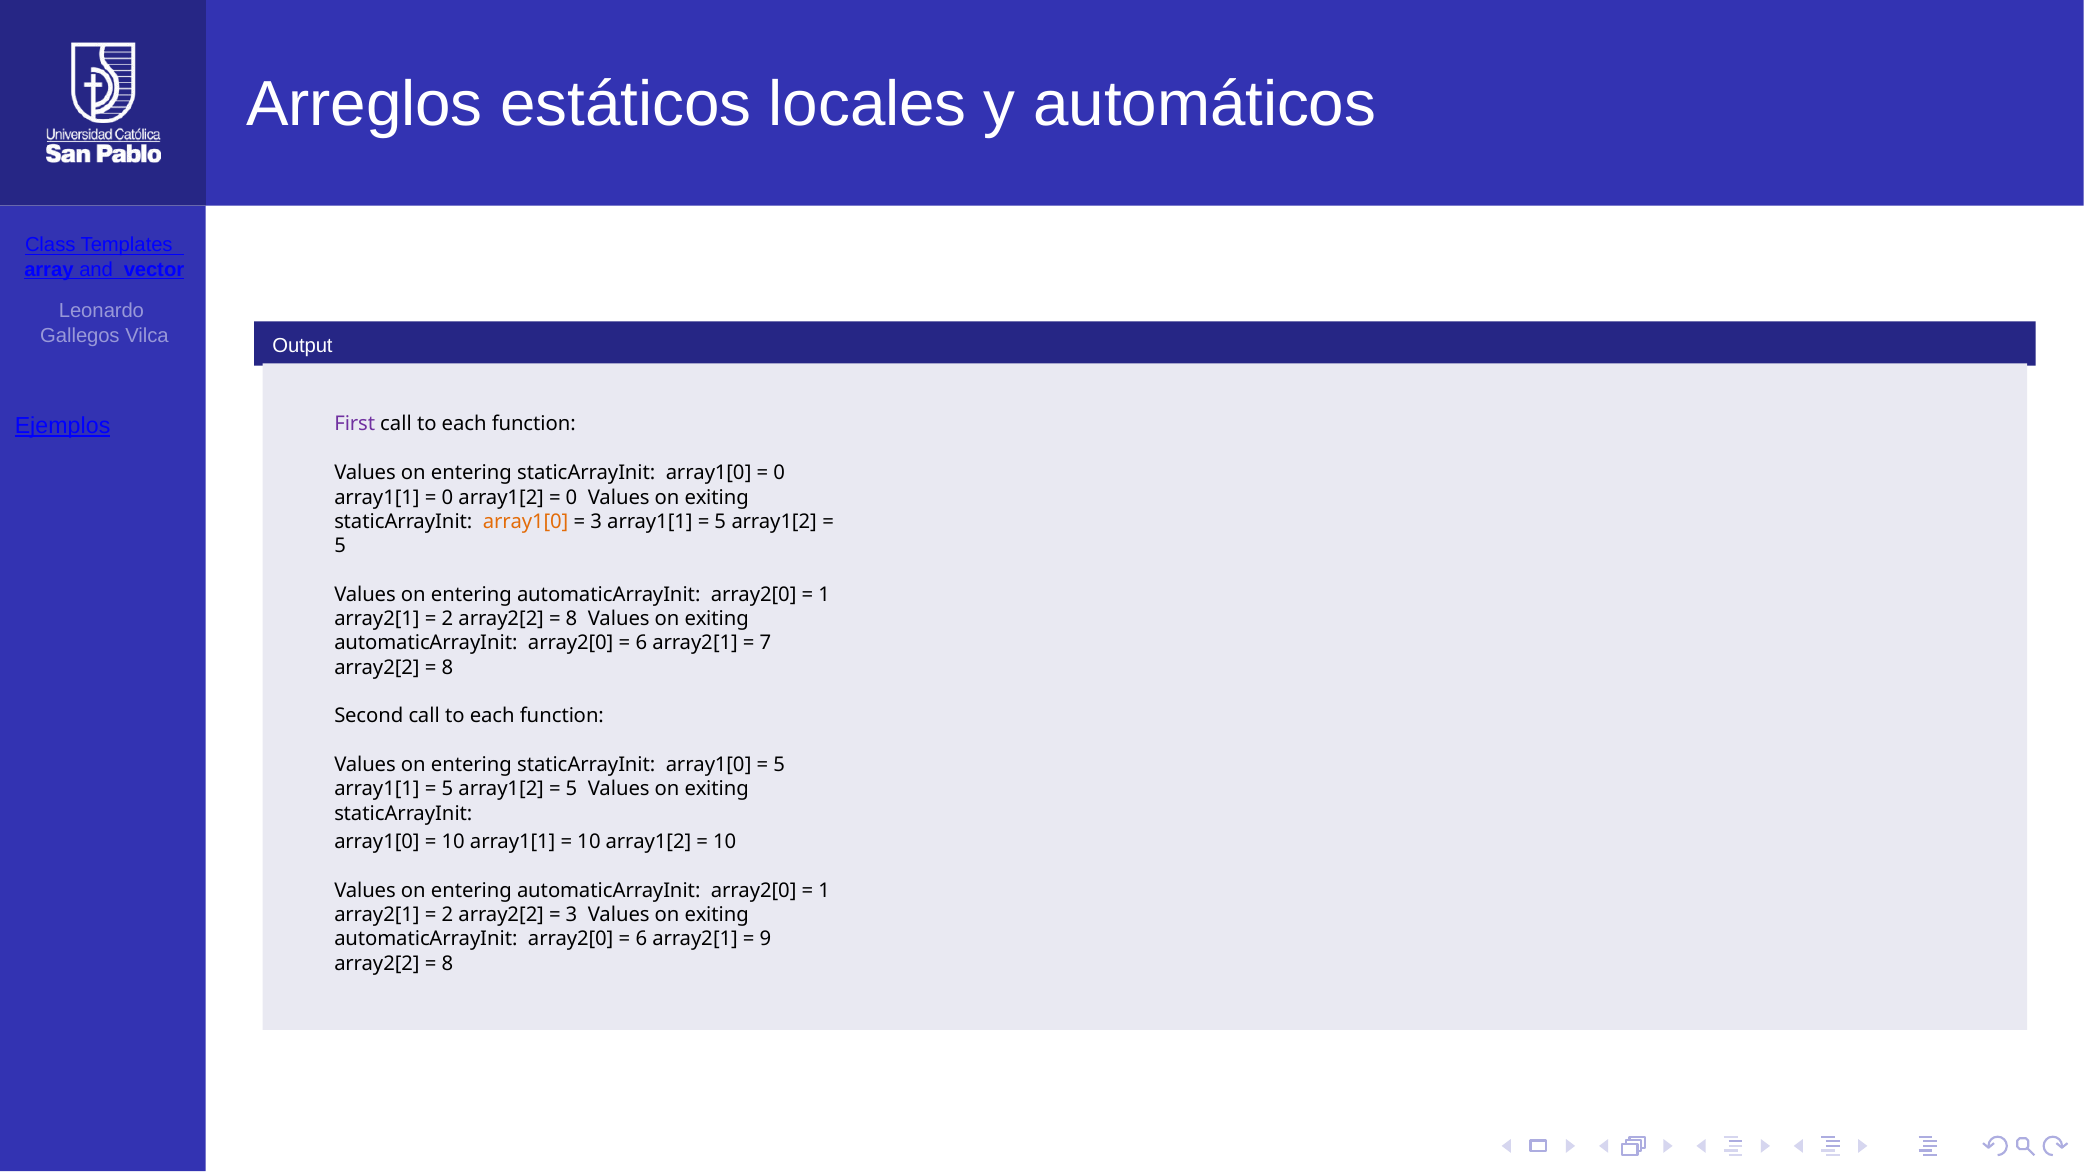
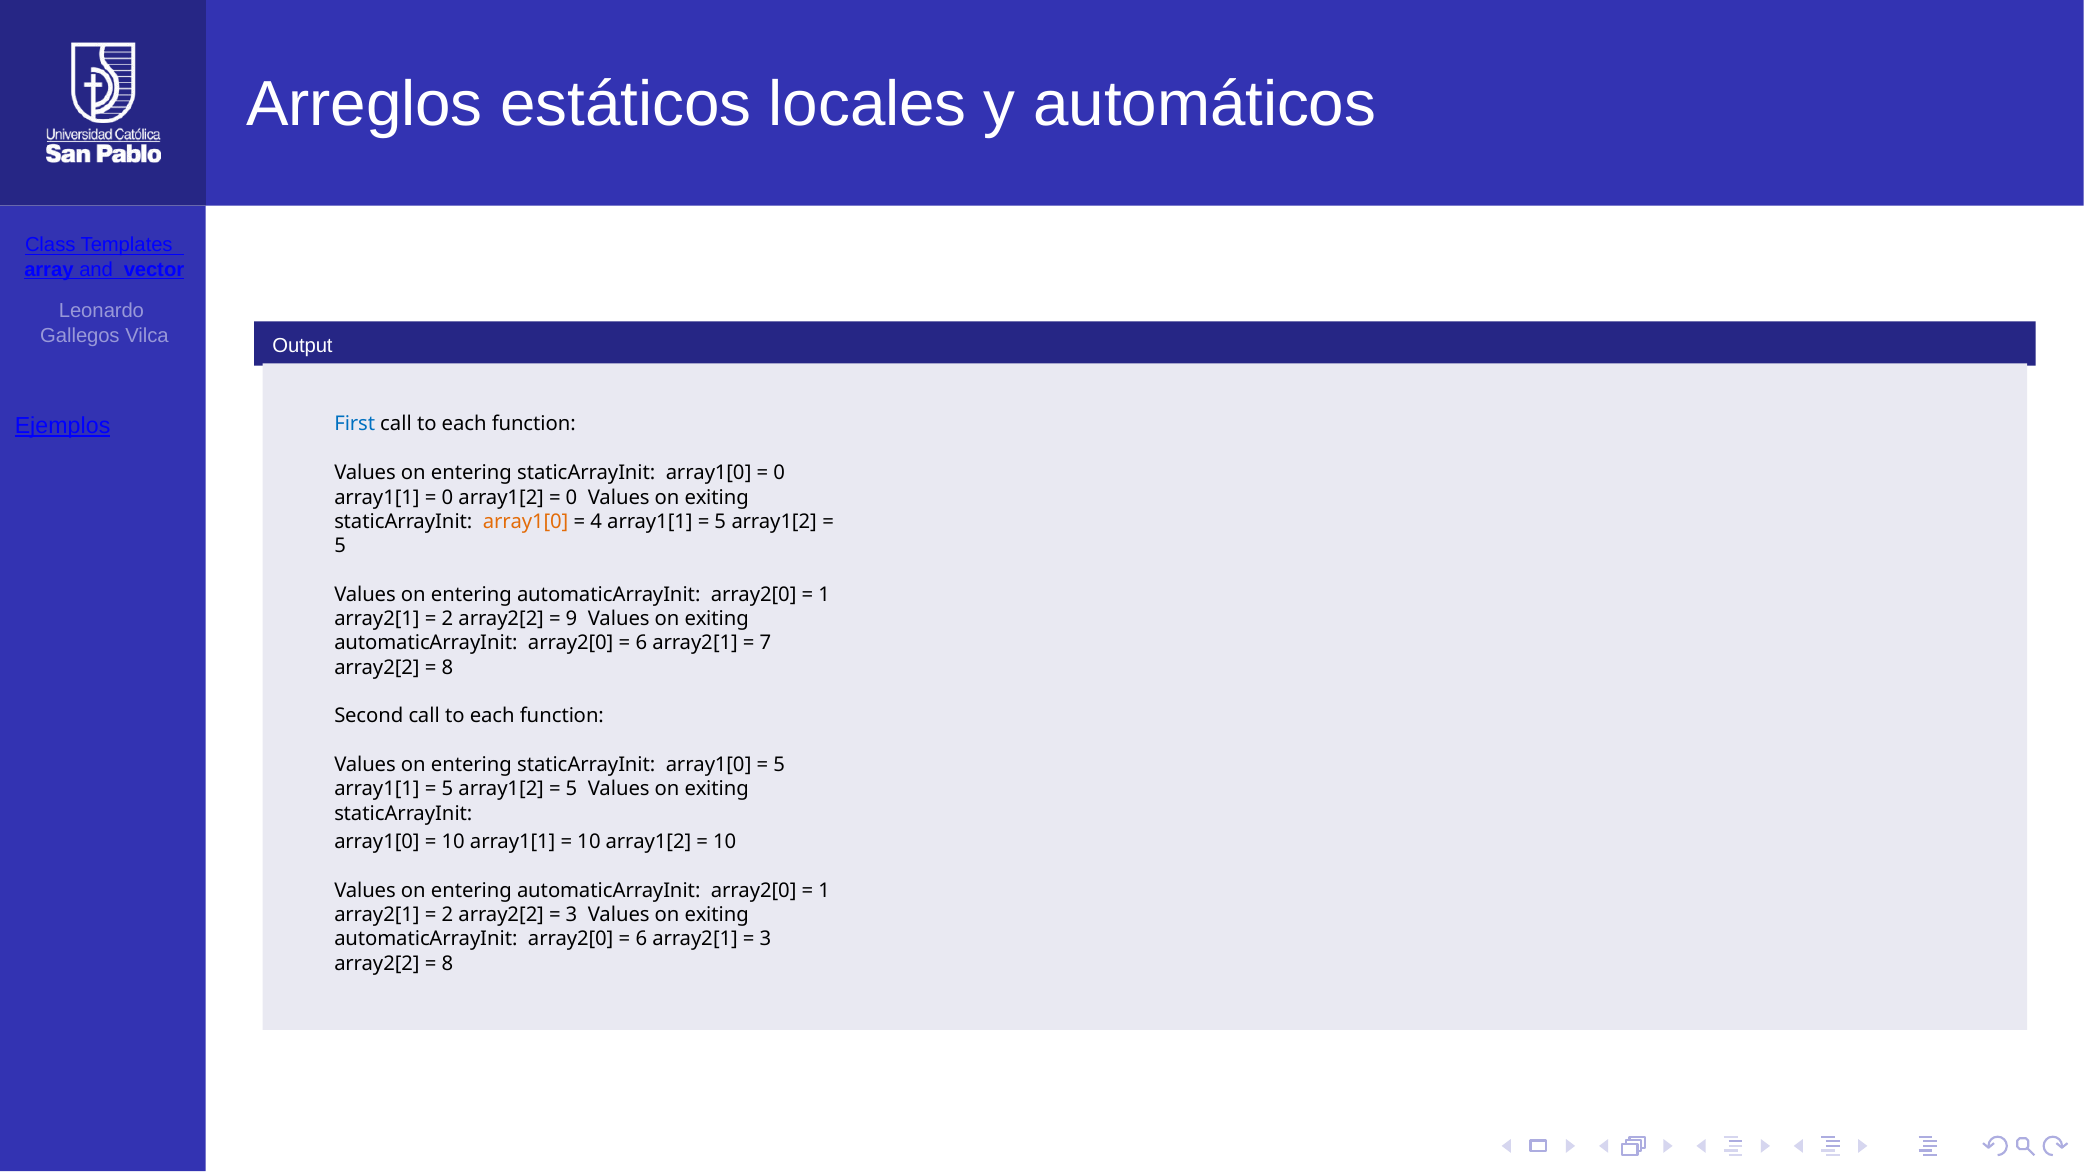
First colour: purple -> blue
3 at (596, 522): 3 -> 4
8 at (572, 619): 8 -> 9
9 at (765, 940): 9 -> 3
